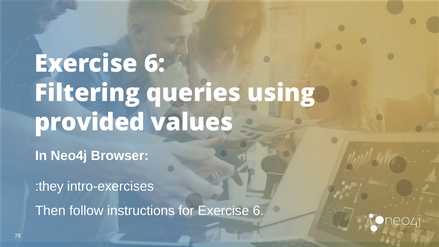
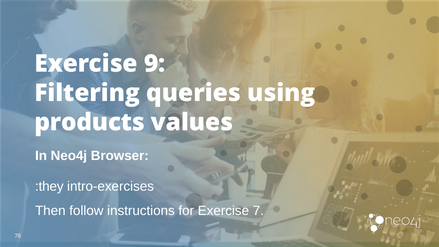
6 at (155, 64): 6 -> 9
provided: provided -> products
for Exercise 6: 6 -> 7
